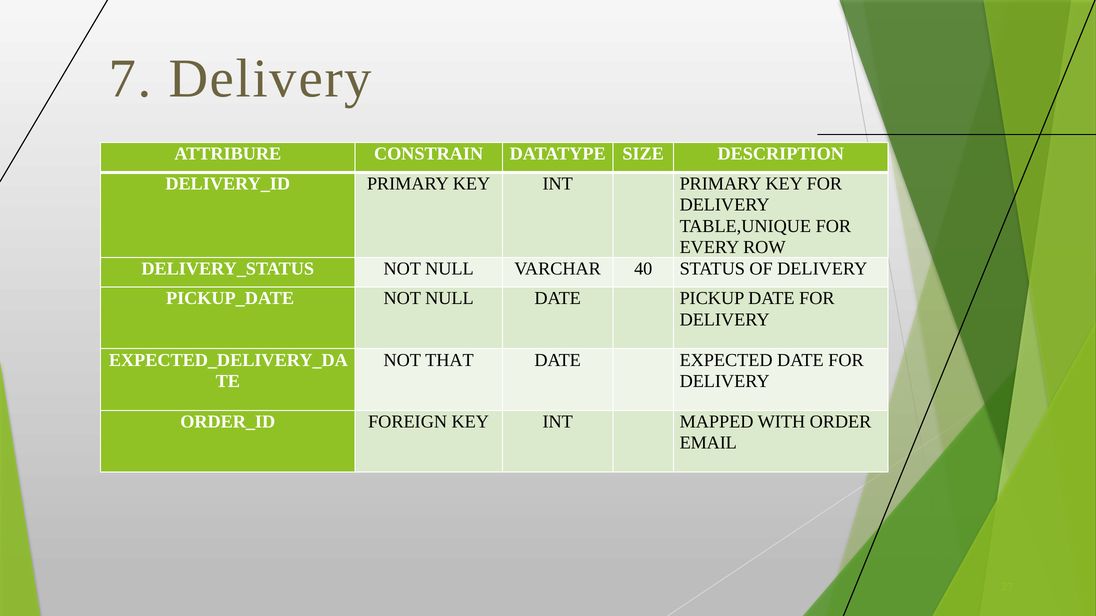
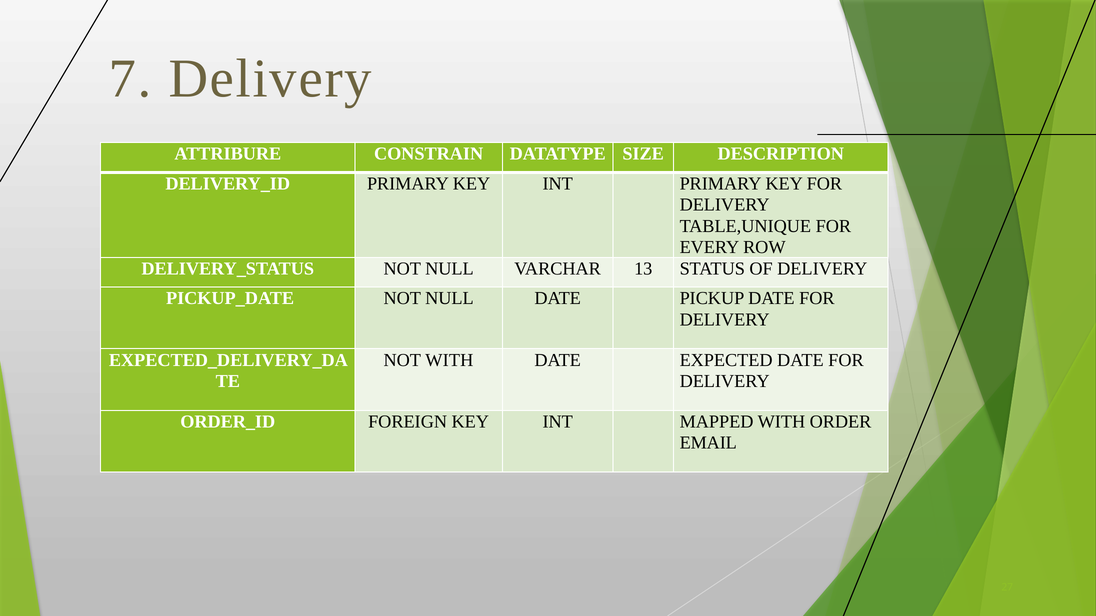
40: 40 -> 13
NOT THAT: THAT -> WITH
